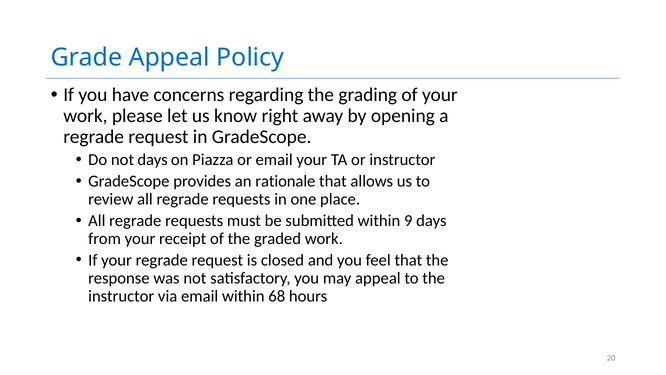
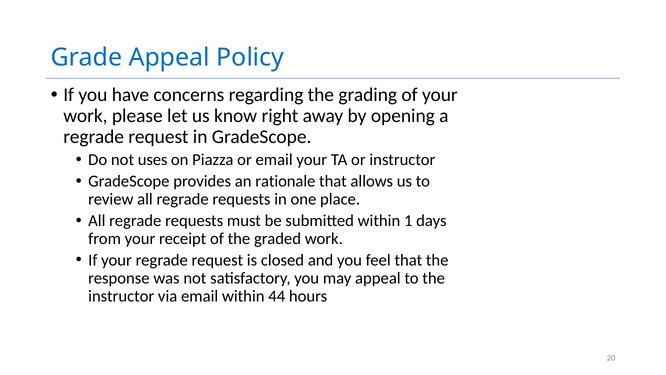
not days: days -> uses
9: 9 -> 1
68: 68 -> 44
